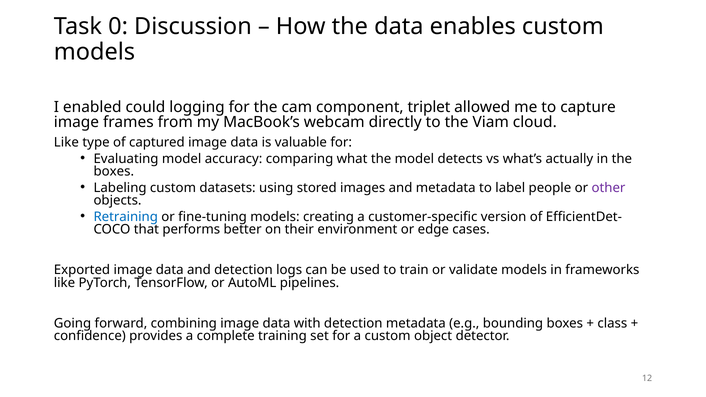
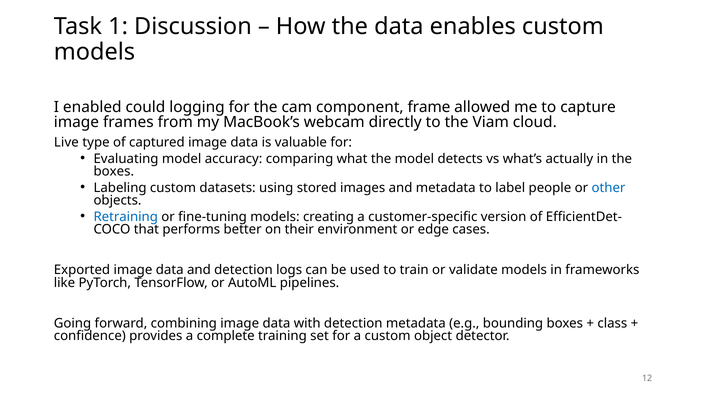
0: 0 -> 1
triplet: triplet -> frame
Like at (66, 143): Like -> Live
other colour: purple -> blue
